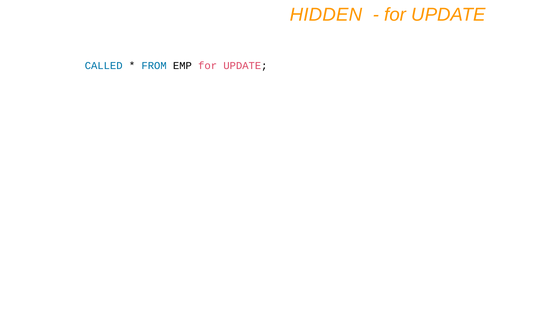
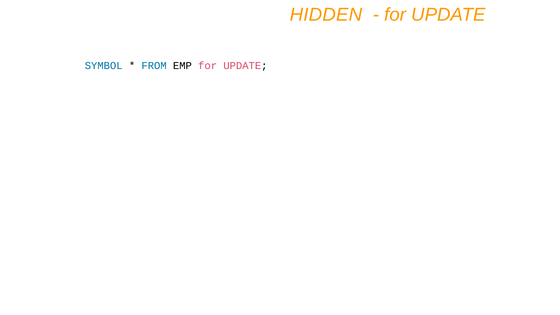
CALLED: CALLED -> SYMBOL
